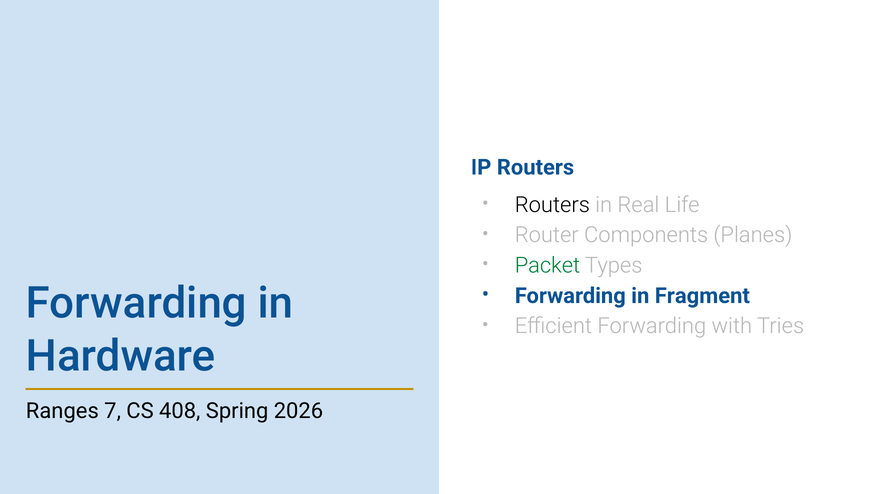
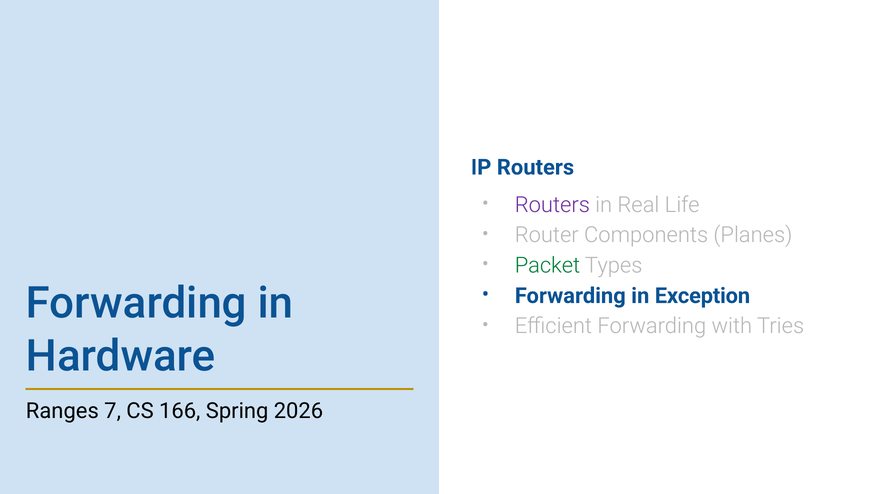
Routers at (552, 205) colour: black -> purple
Fragment: Fragment -> Exception
408: 408 -> 166
